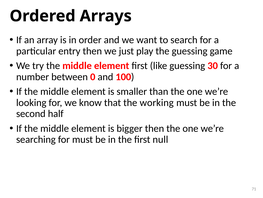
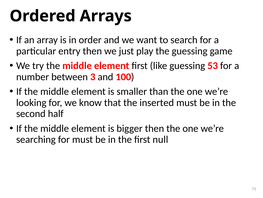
30: 30 -> 53
0: 0 -> 3
working: working -> inserted
